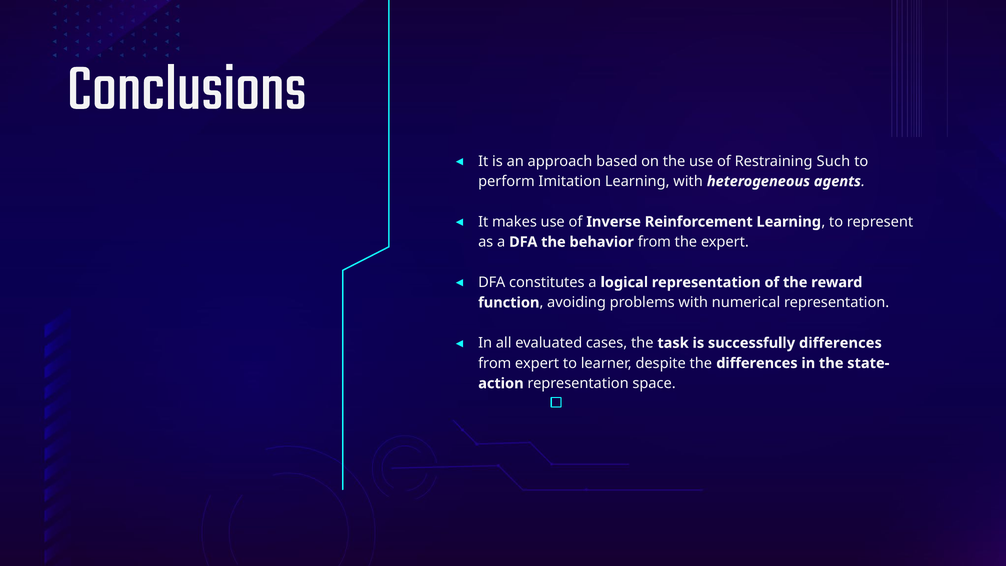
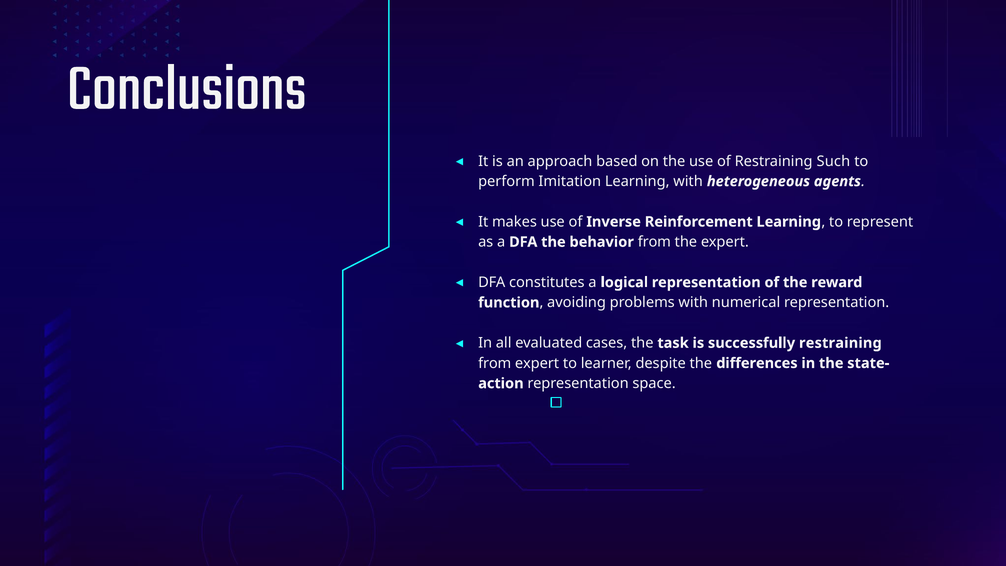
successfully differences: differences -> restraining
